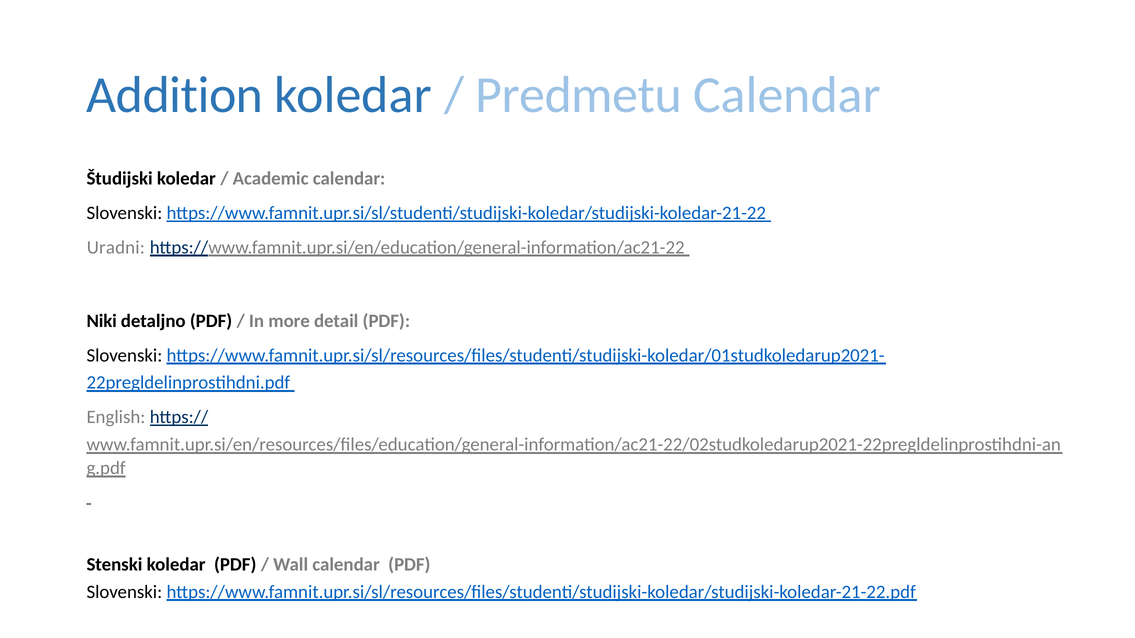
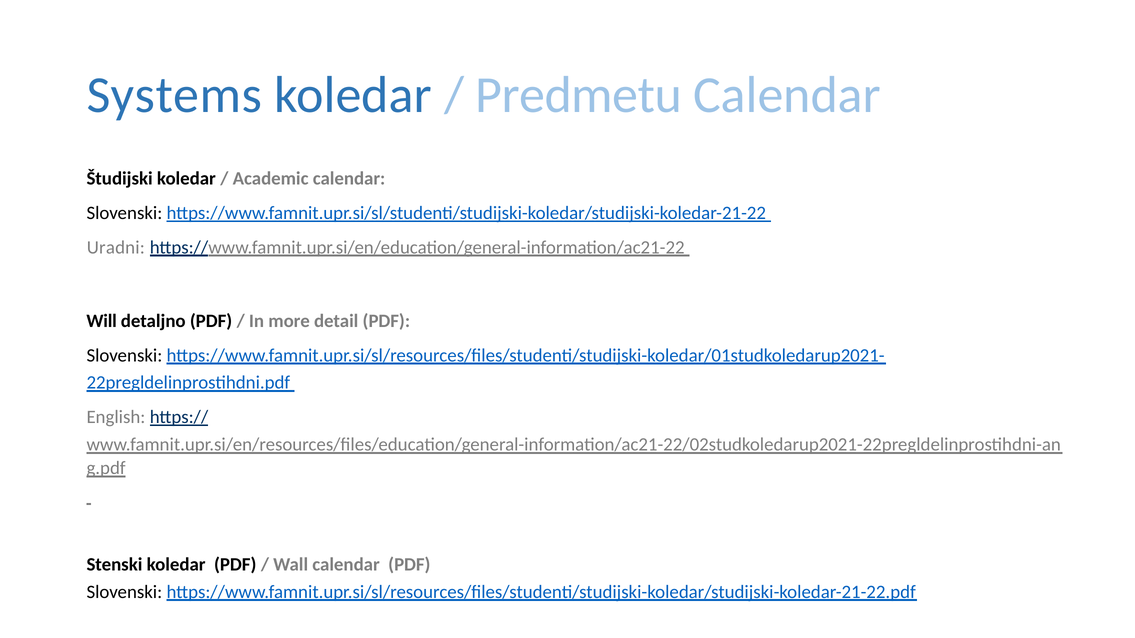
Addition: Addition -> Systems
Niki: Niki -> Will
